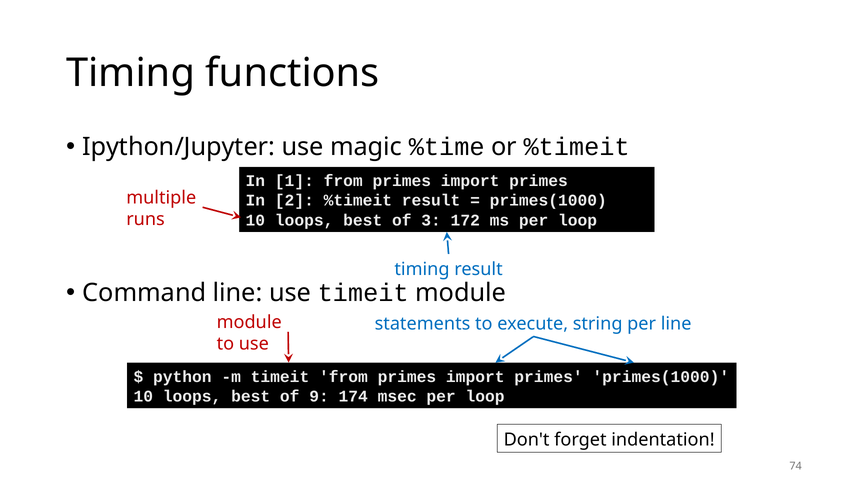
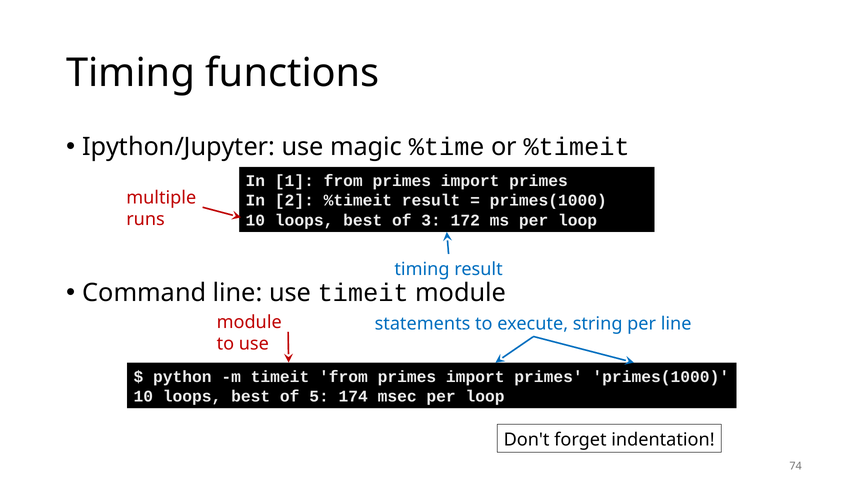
9: 9 -> 5
